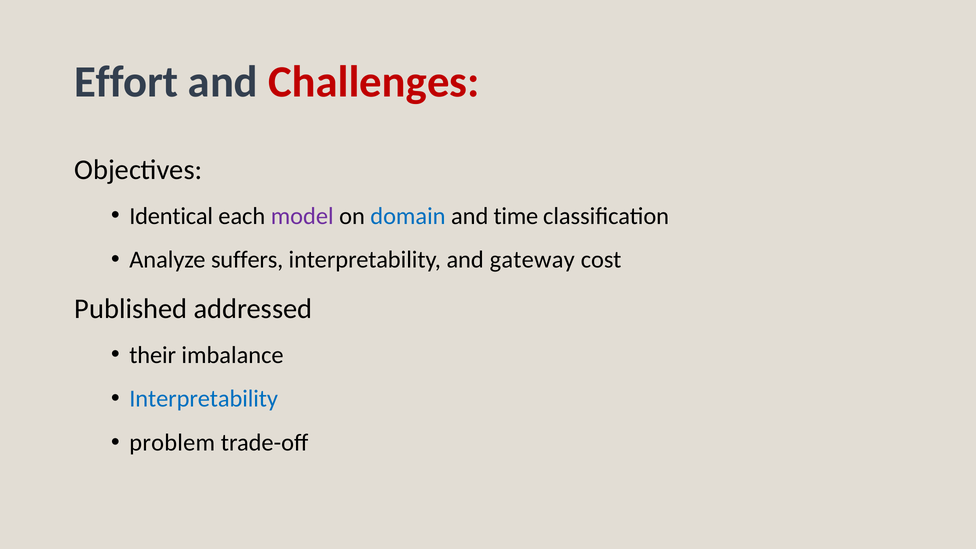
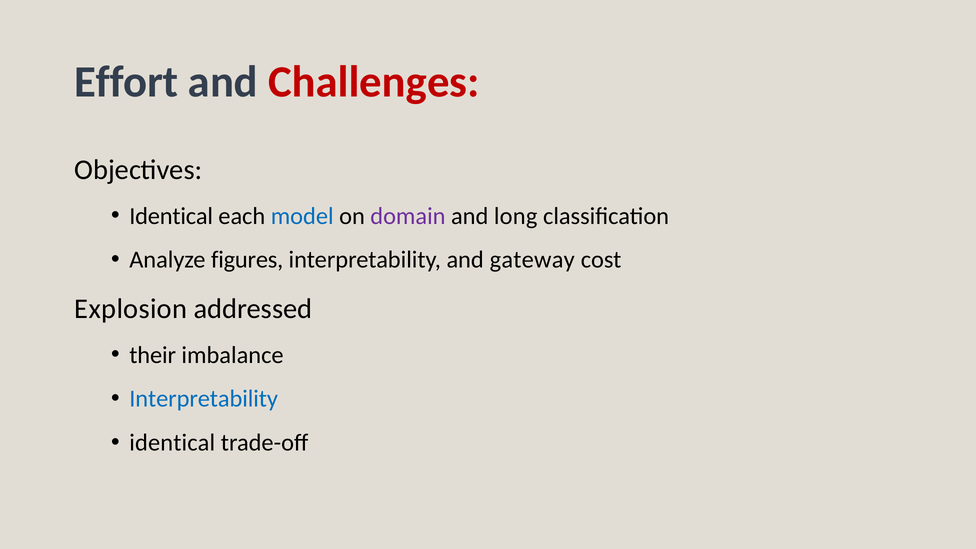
model colour: purple -> blue
domain colour: blue -> purple
time: time -> long
suffers: suffers -> figures
Published: Published -> Explosion
problem at (172, 443): problem -> identical
